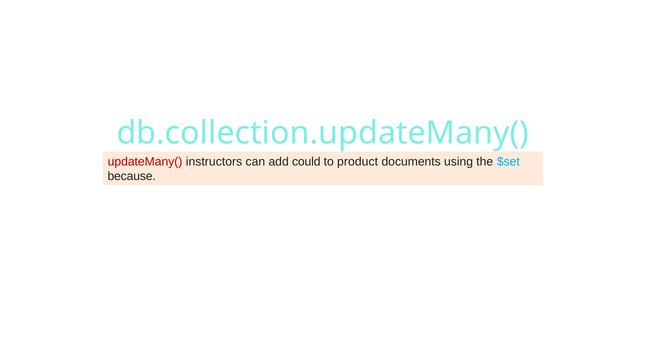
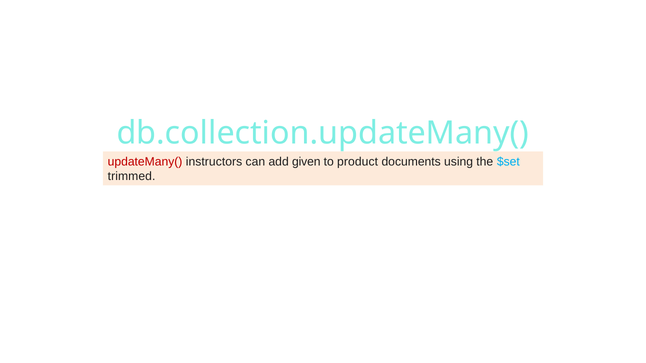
could: could -> given
because: because -> trimmed
